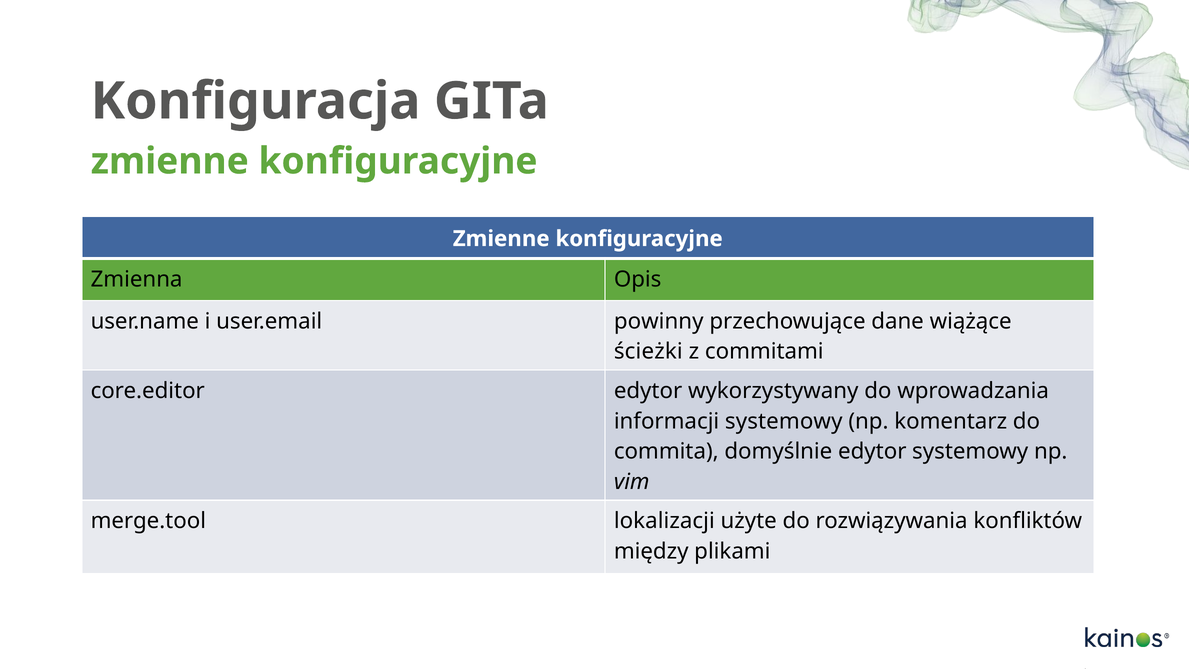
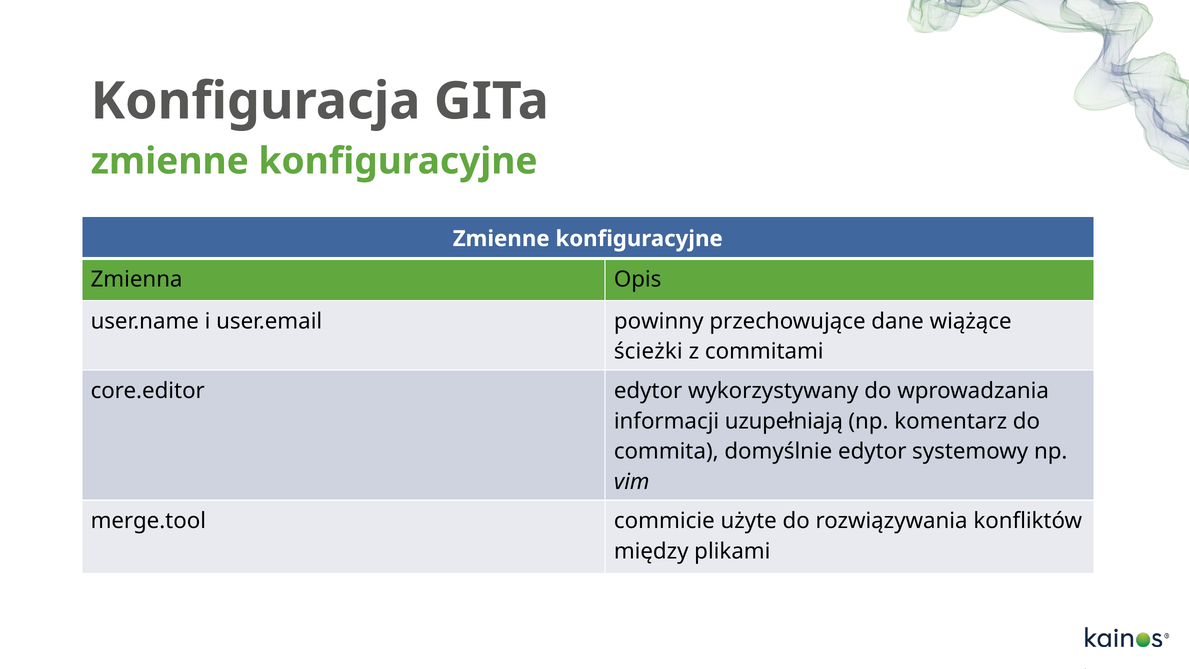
informacji systemowy: systemowy -> uzupełniają
lokalizacji: lokalizacji -> commicie
